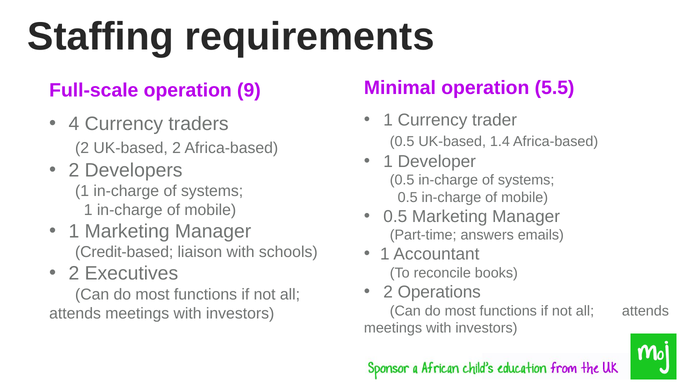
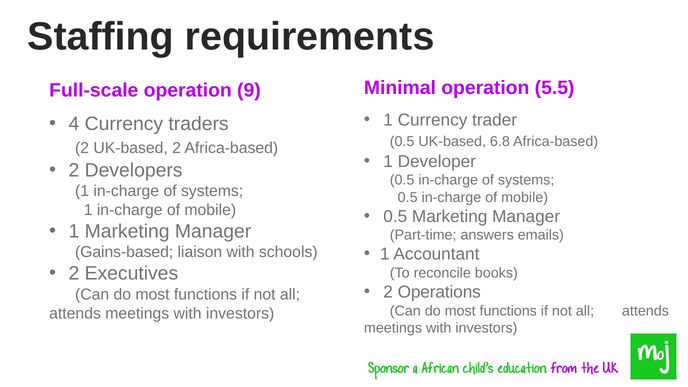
1.4: 1.4 -> 6.8
Credit-based: Credit-based -> Gains-based
